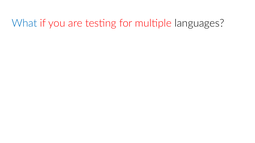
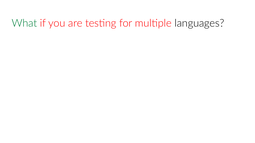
What colour: blue -> green
